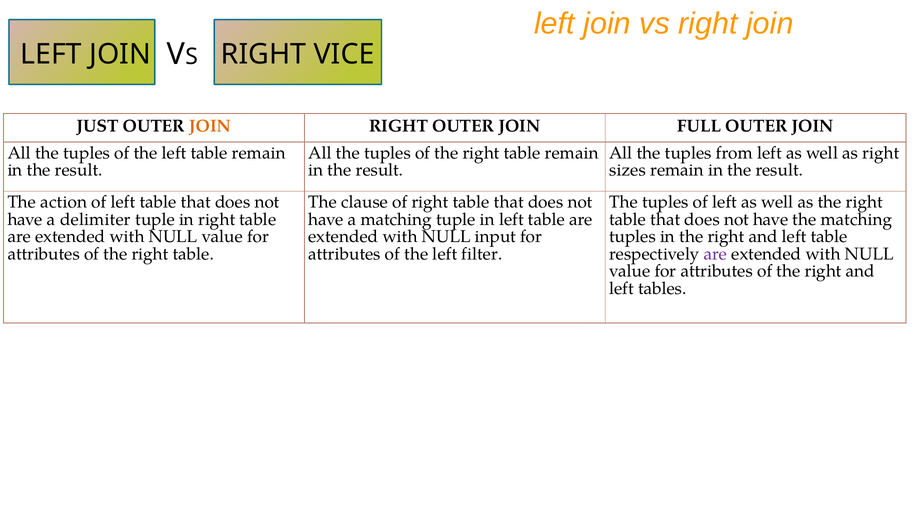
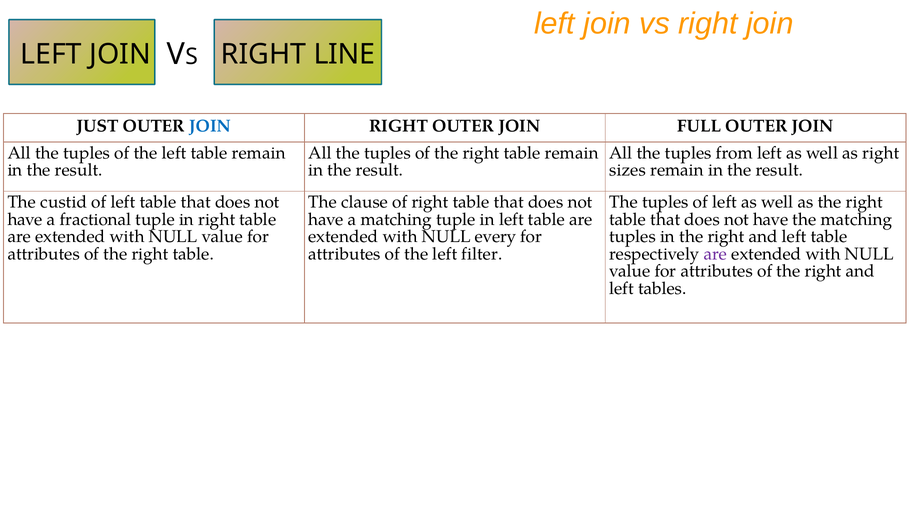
VICE: VICE -> LINE
JOIN at (210, 126) colour: orange -> blue
action: action -> custid
delimiter: delimiter -> fractional
input: input -> every
